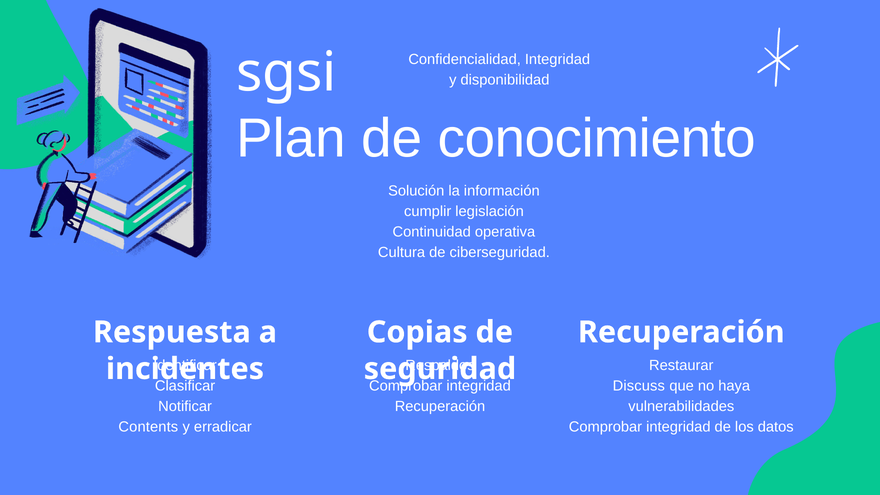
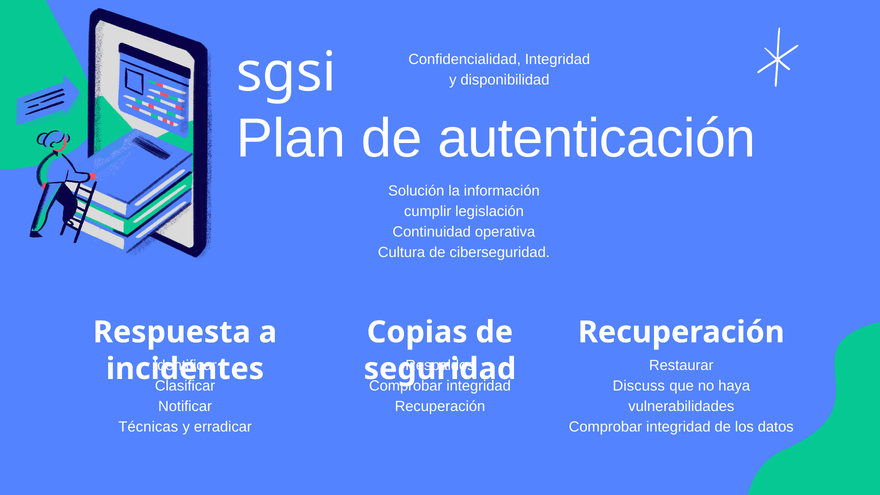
conocimiento: conocimiento -> autenticación
Contents: Contents -> Técnicas
